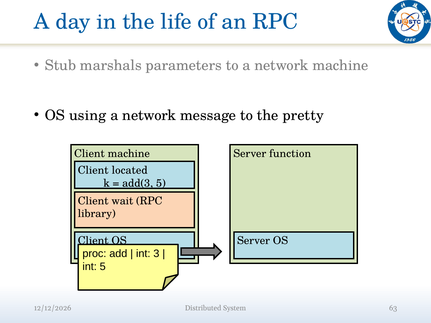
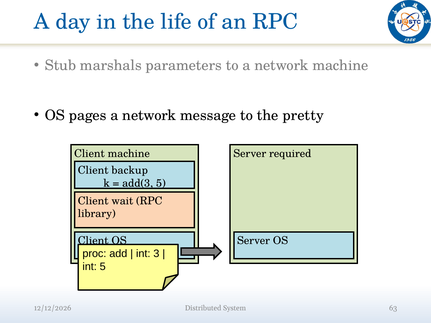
using: using -> pages
function: function -> required
located: located -> backup
